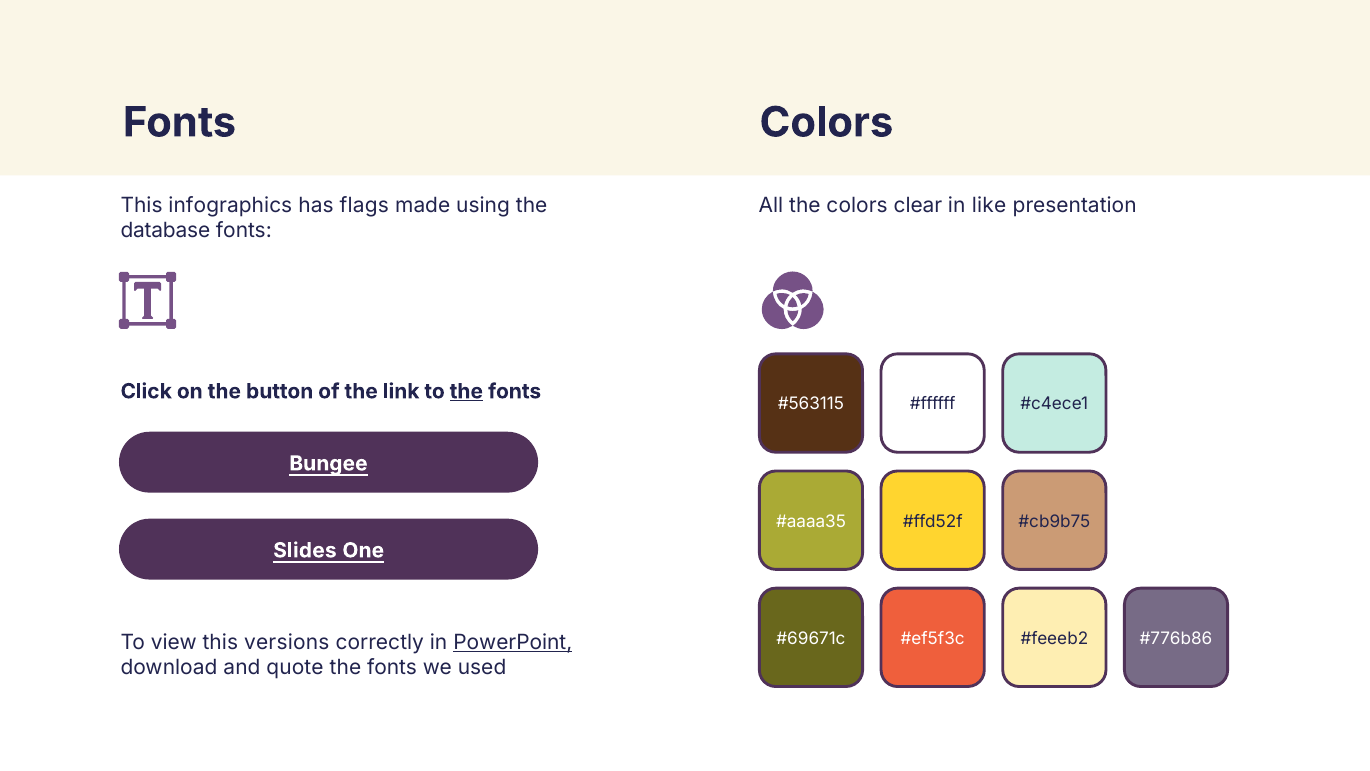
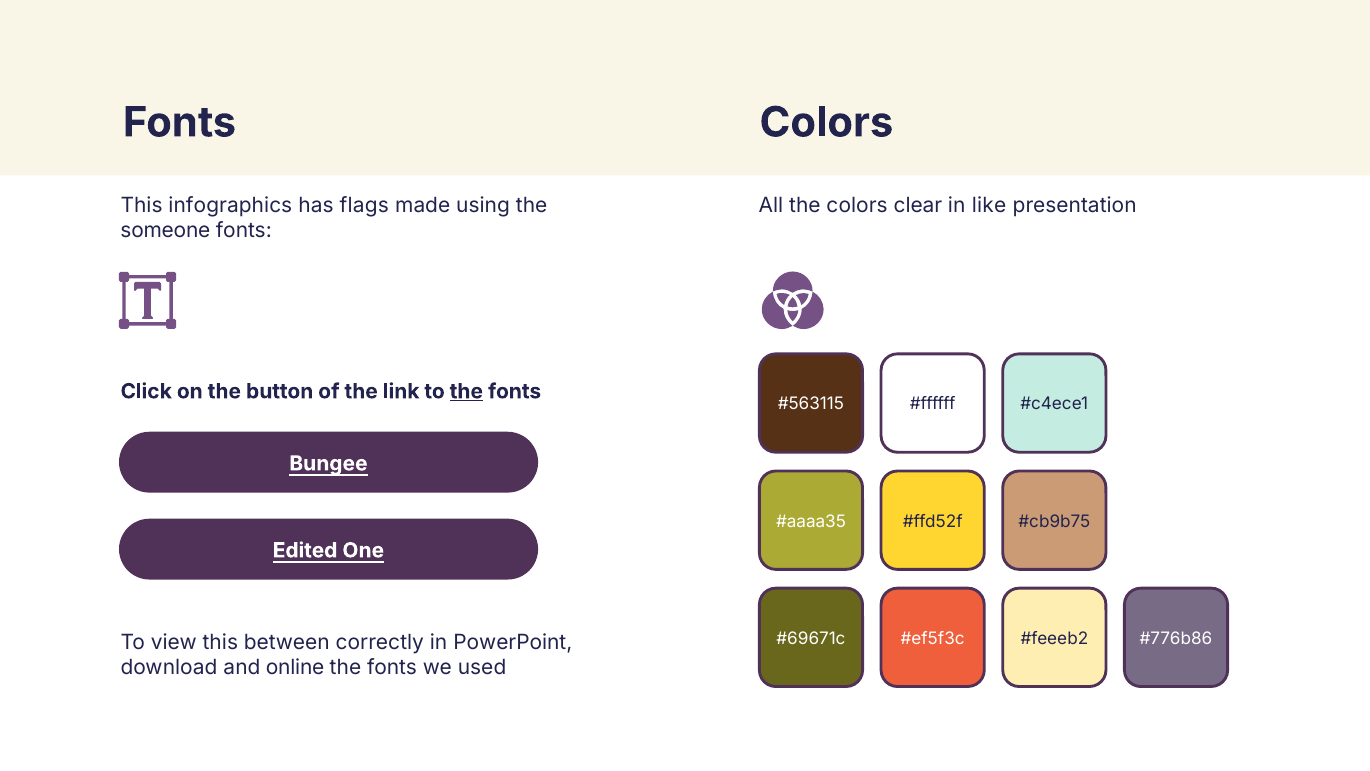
database: database -> someone
Slides: Slides -> Edited
versions: versions -> between
PowerPoint underline: present -> none
quote: quote -> online
